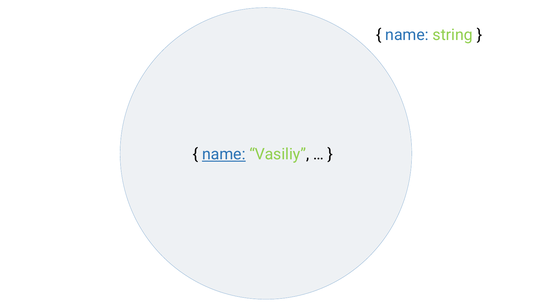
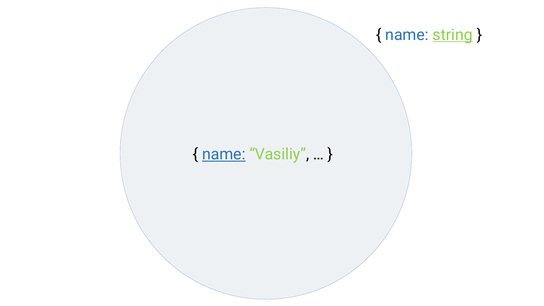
string underline: none -> present
